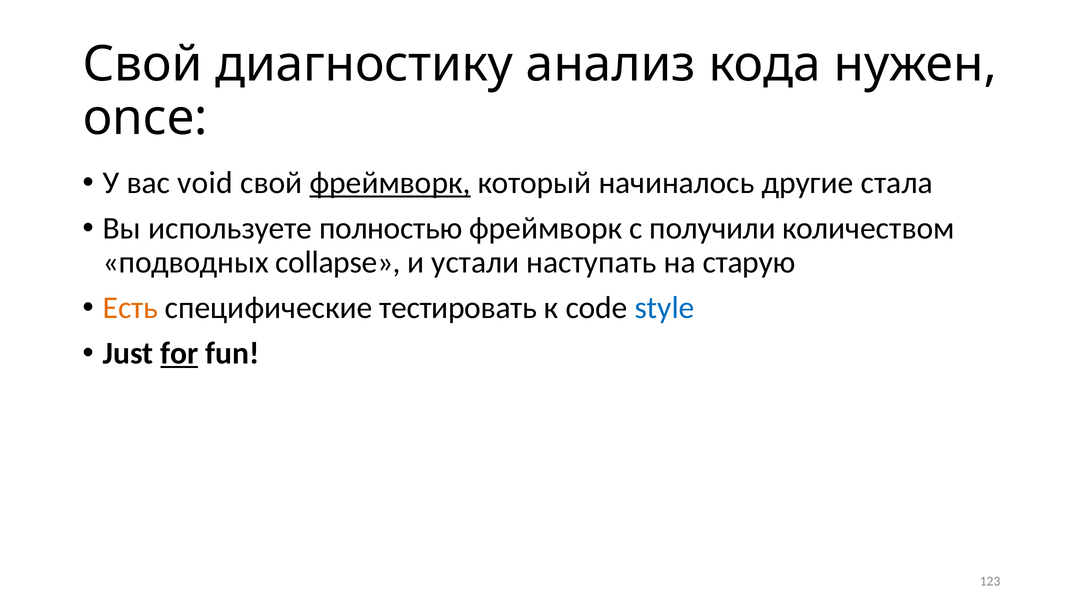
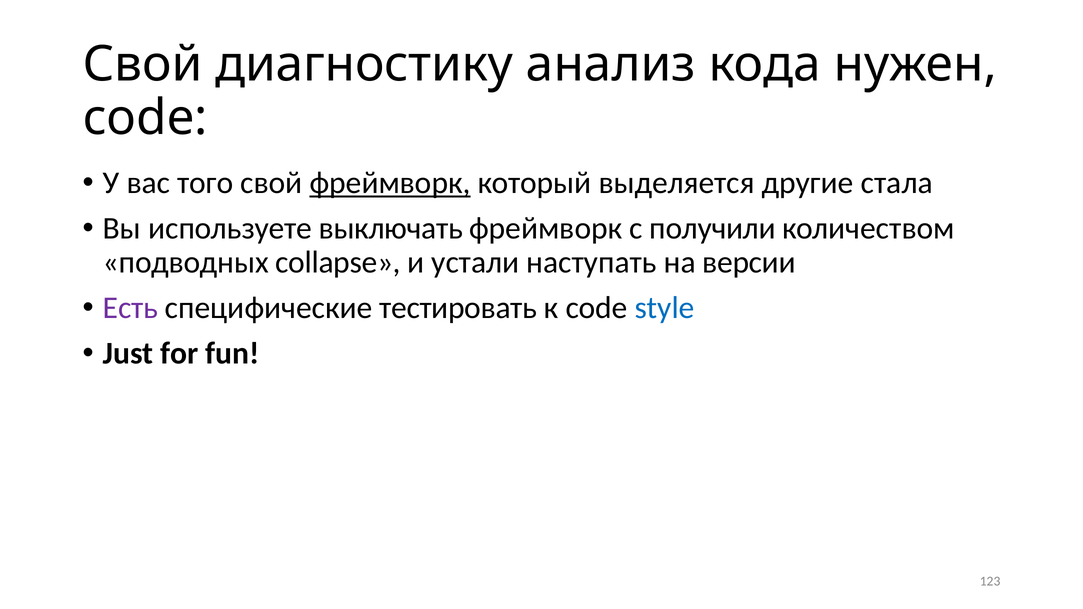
once at (145, 118): once -> code
void: void -> того
начиналось: начиналось -> выделяется
полностью: полностью -> выключать
старую: старую -> версии
Есть colour: orange -> purple
for underline: present -> none
